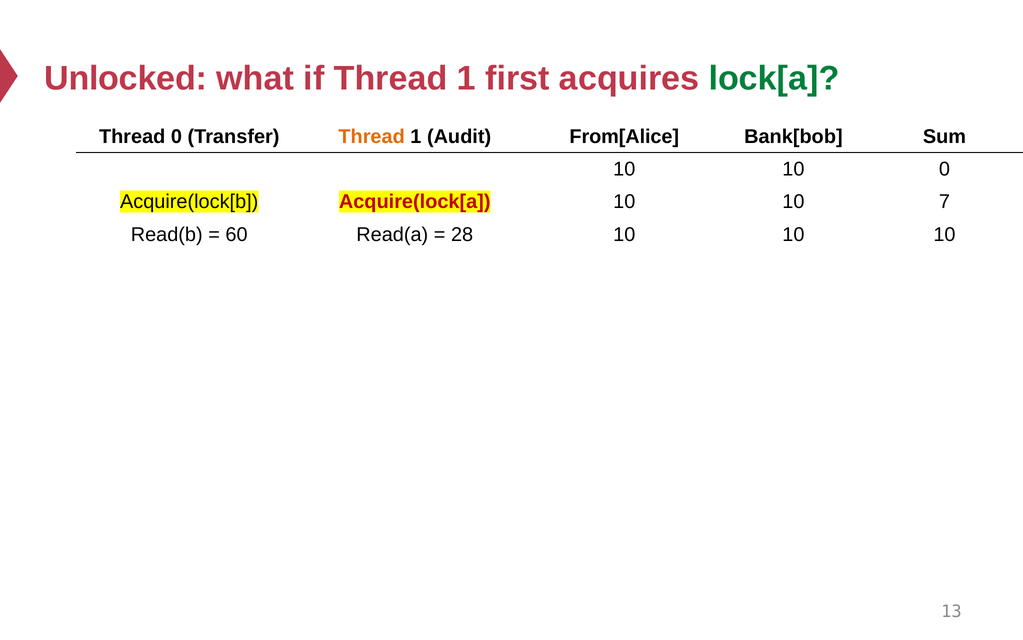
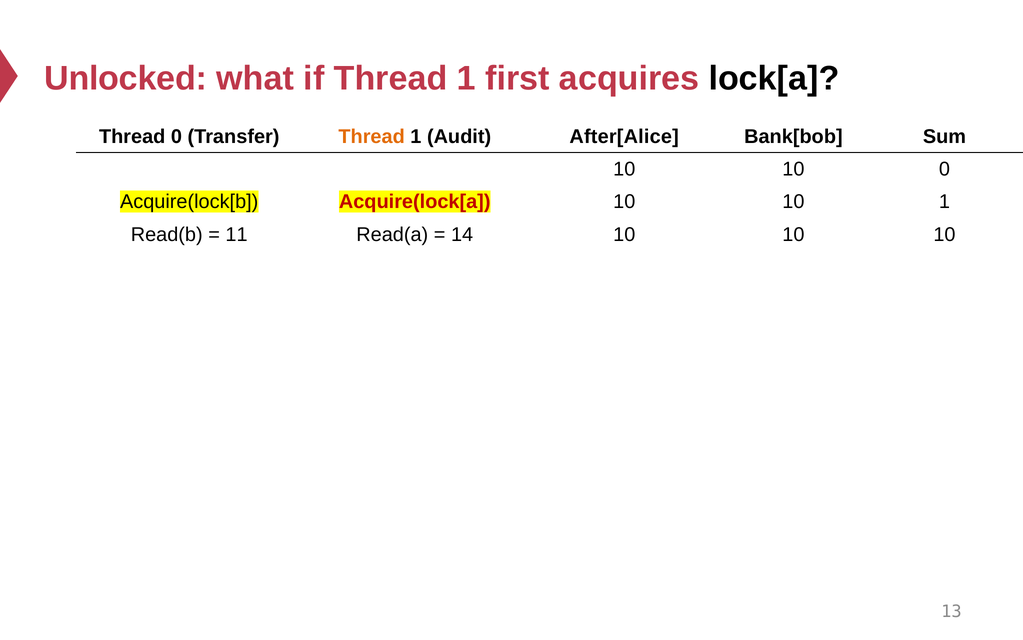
lock[a colour: green -> black
From[Alice: From[Alice -> After[Alice
10 7: 7 -> 1
60: 60 -> 11
28: 28 -> 14
